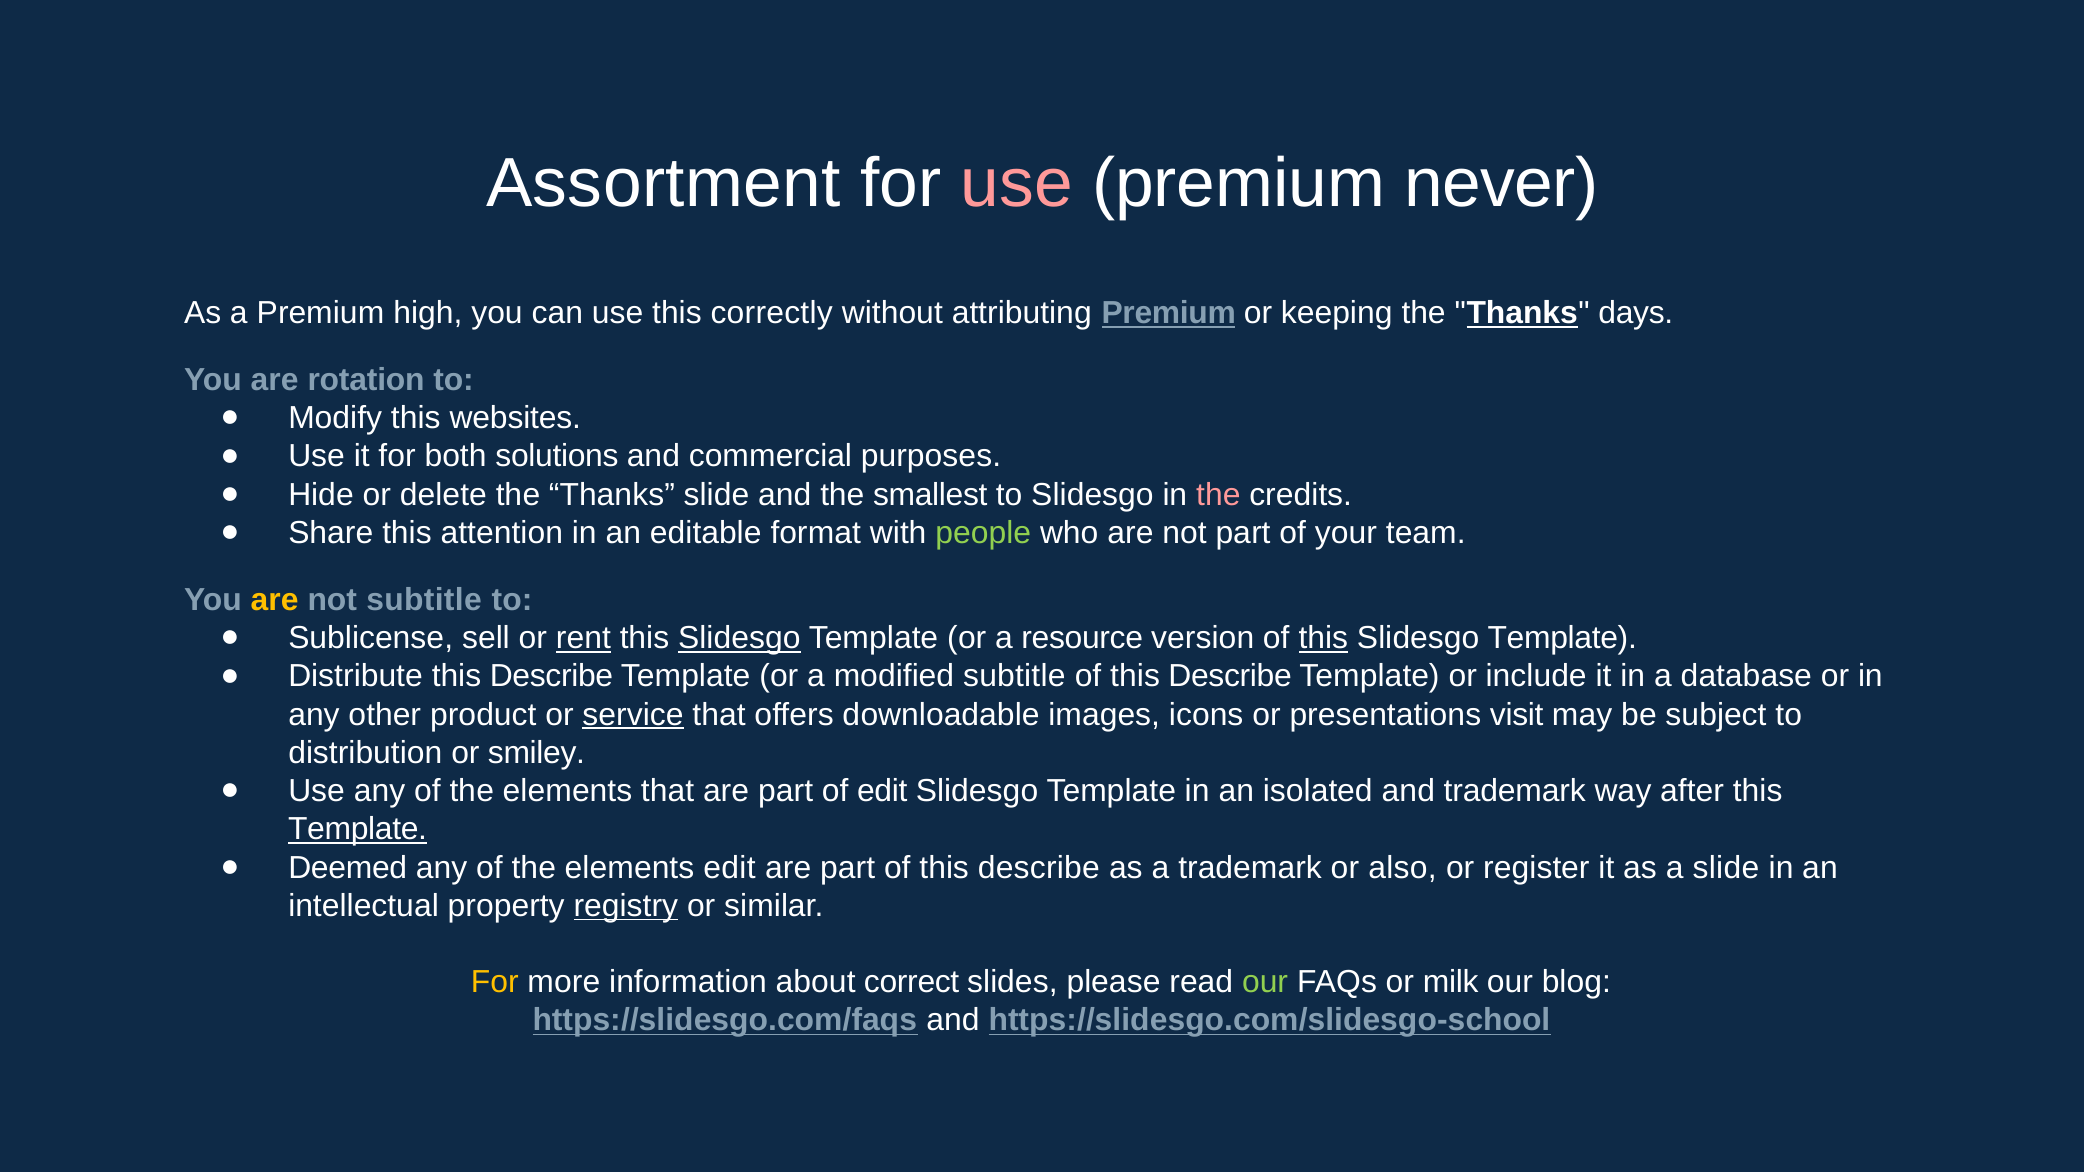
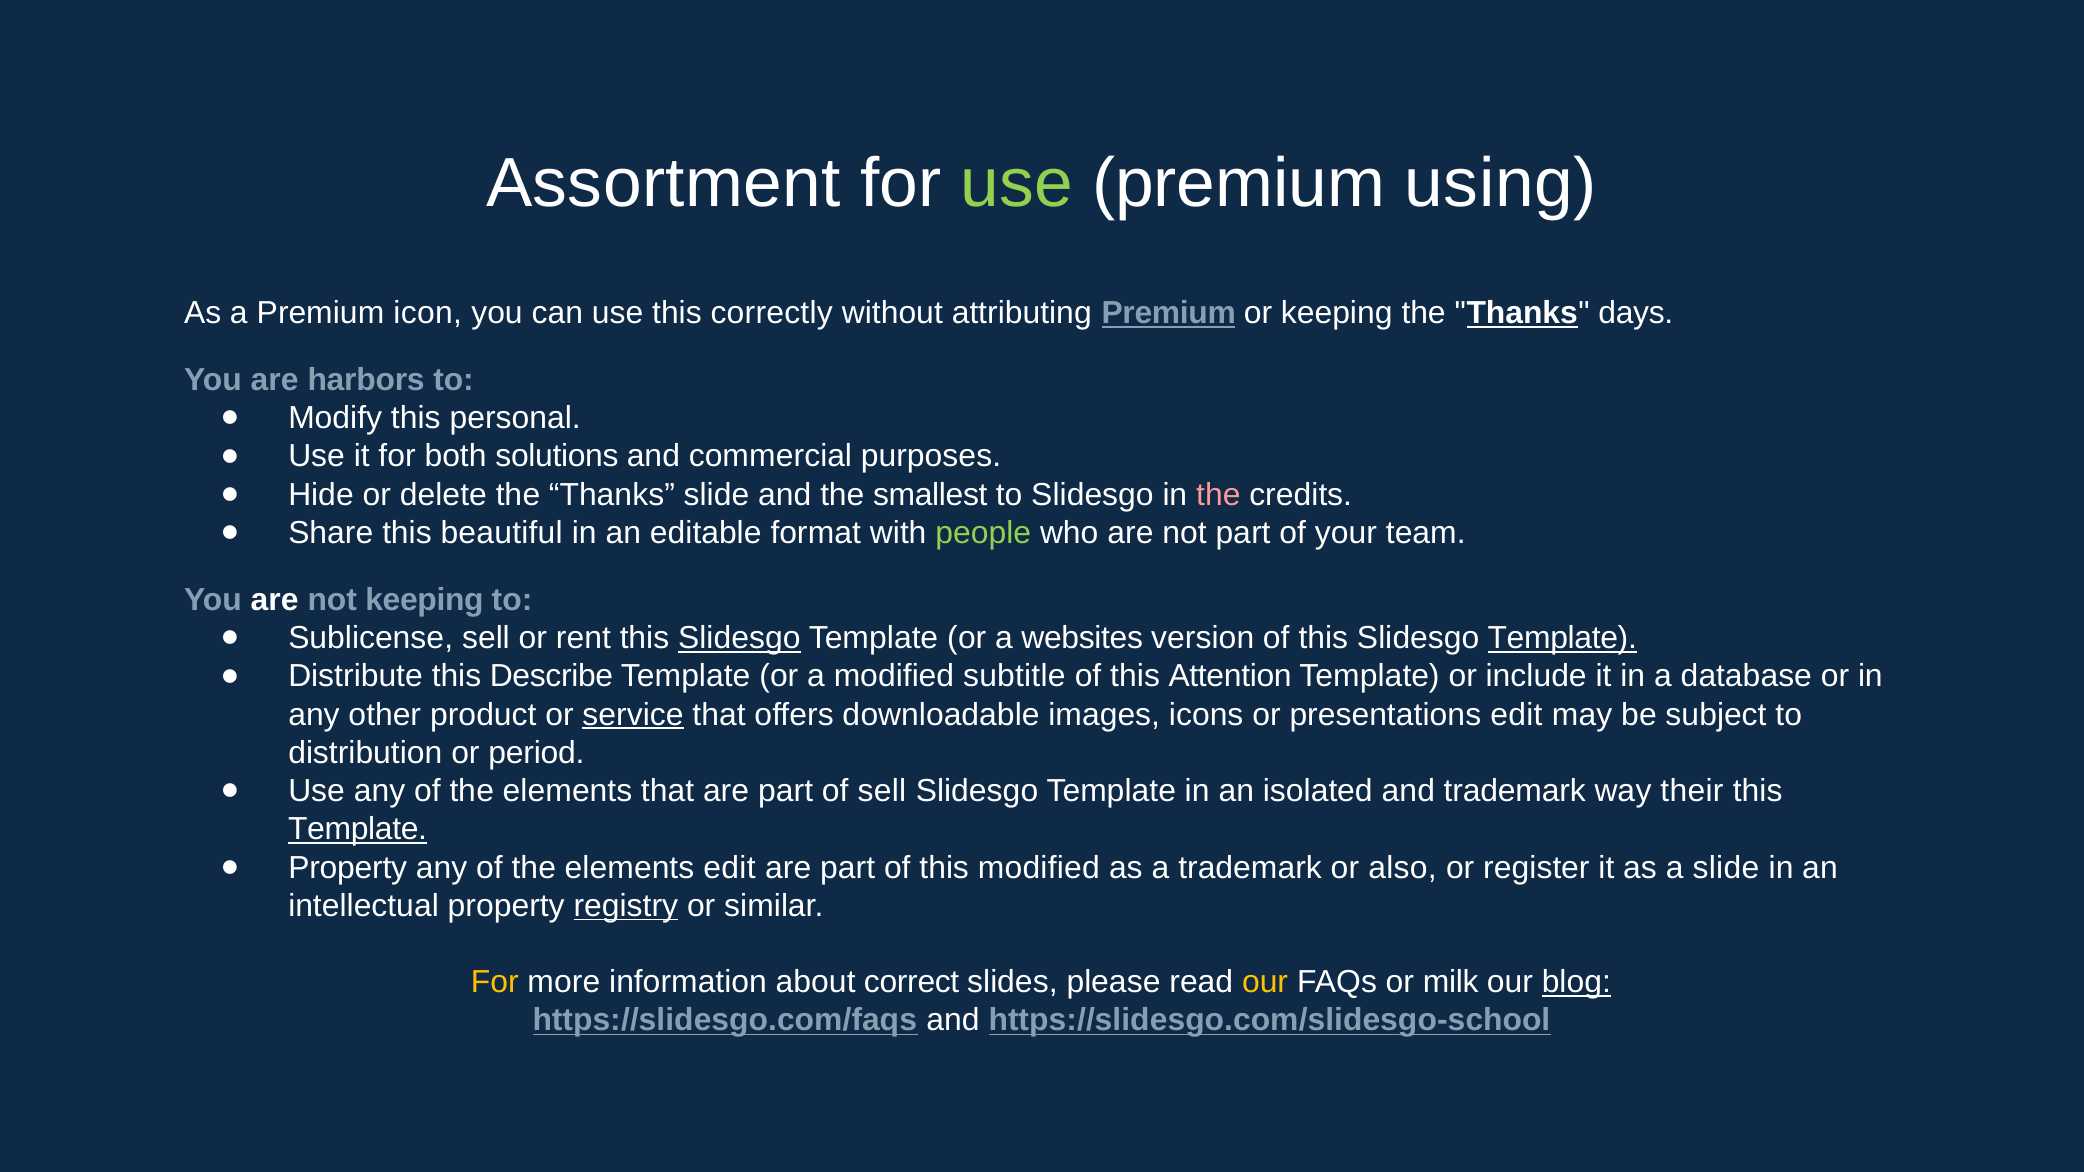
use at (1017, 184) colour: pink -> light green
never: never -> using
high: high -> icon
rotation: rotation -> harbors
websites: websites -> personal
attention: attention -> beautiful
are at (275, 600) colour: yellow -> white
not subtitle: subtitle -> keeping
rent underline: present -> none
resource: resource -> websites
this at (1323, 638) underline: present -> none
Template at (1562, 638) underline: none -> present
Describe at (1230, 677): Describe -> Attention
presentations visit: visit -> edit
smiley: smiley -> period
of edit: edit -> sell
after: after -> their
Deemed at (348, 868): Deemed -> Property
part of this describe: describe -> modified
our at (1265, 983) colour: light green -> yellow
blog underline: none -> present
